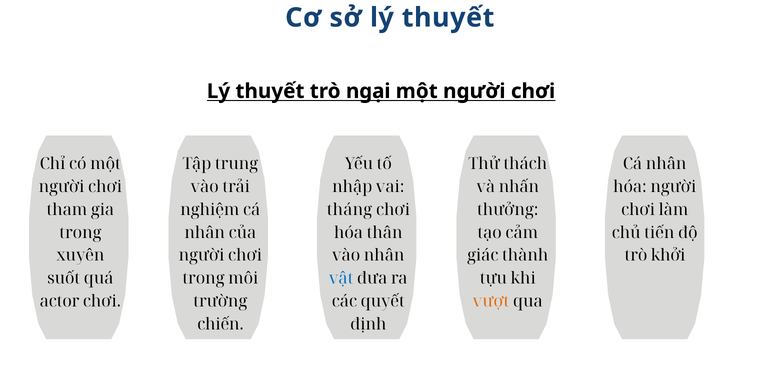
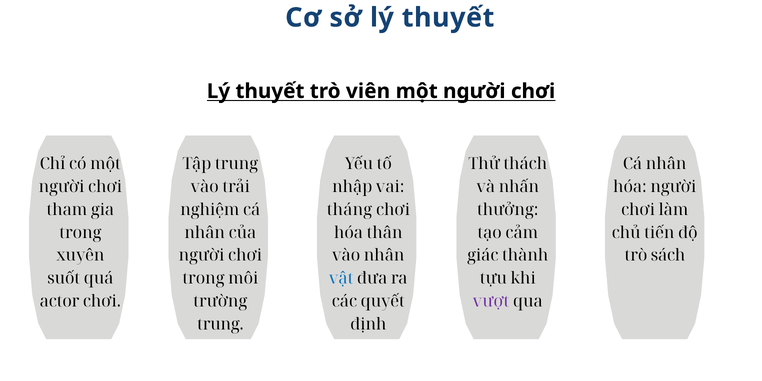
ngại: ngại -> viên
khởi: khởi -> sách
vượt colour: orange -> purple
chiến at (220, 324): chiến -> trung
